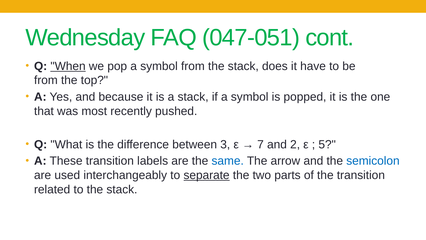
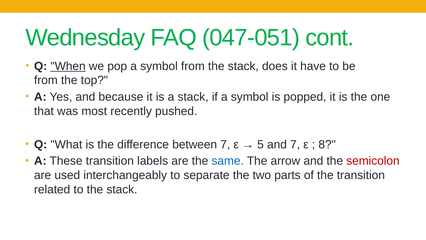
between 3: 3 -> 7
7: 7 -> 5
and 2: 2 -> 7
5: 5 -> 8
semicolon colour: blue -> red
separate underline: present -> none
